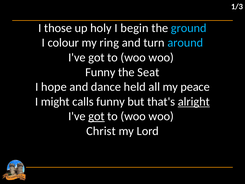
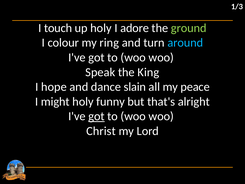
those: those -> touch
begin: begin -> adore
ground colour: light blue -> light green
Funny at (100, 72): Funny -> Speak
Seat: Seat -> King
held: held -> slain
might calls: calls -> holy
alright underline: present -> none
